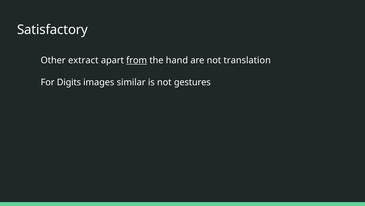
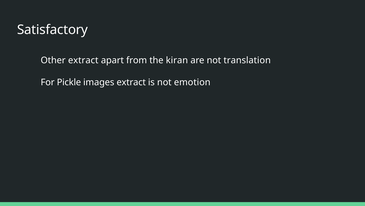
from underline: present -> none
hand: hand -> kiran
Digits: Digits -> Pickle
images similar: similar -> extract
gestures: gestures -> emotion
